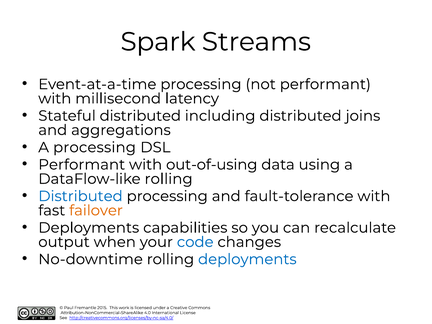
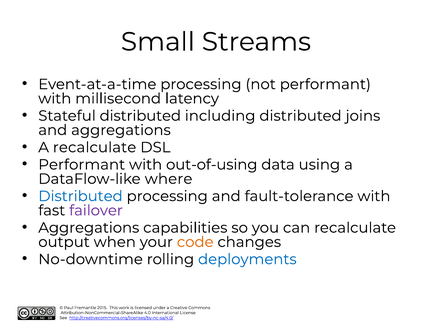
Spark: Spark -> Small
A processing: processing -> recalculate
DataFlow-like rolling: rolling -> where
failover colour: orange -> purple
Deployments at (89, 228): Deployments -> Aggregations
code colour: blue -> orange
